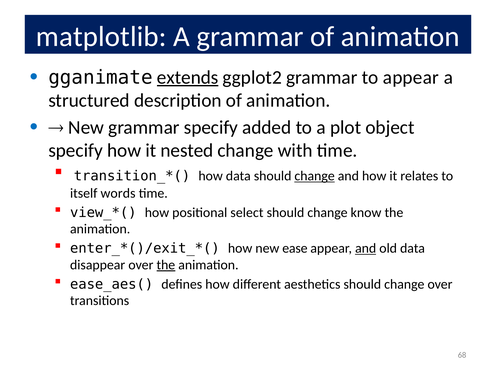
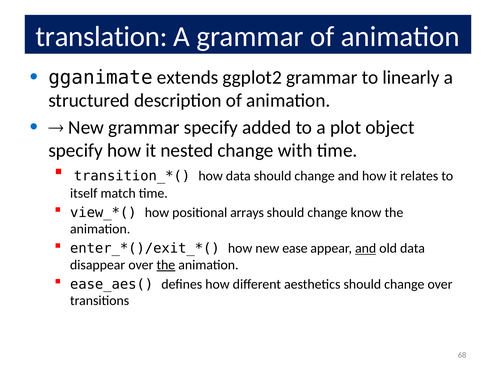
matplotlib: matplotlib -> translation
extends underline: present -> none
to appear: appear -> linearly
change at (315, 176) underline: present -> none
words: words -> match
select: select -> arrays
